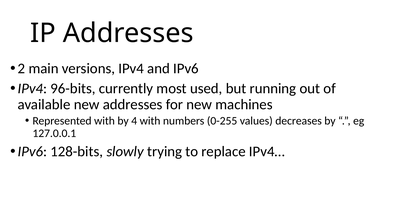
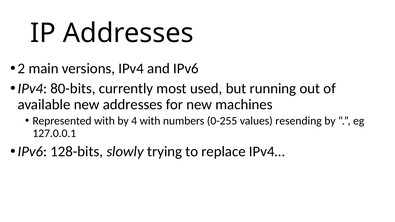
96-bits: 96-bits -> 80-bits
decreases: decreases -> resending
